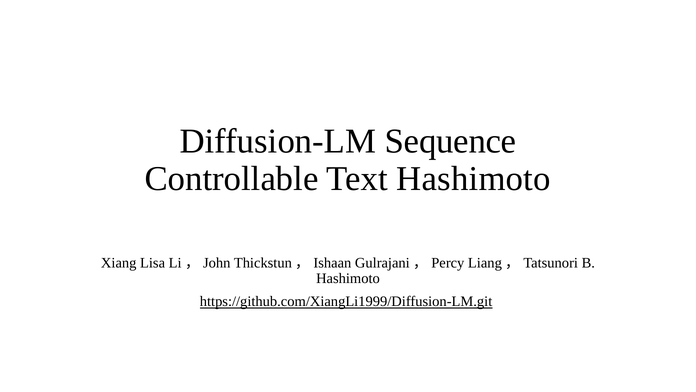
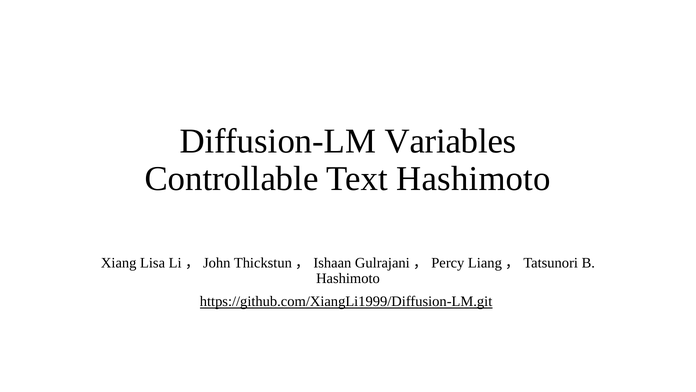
Sequence: Sequence -> Variables
